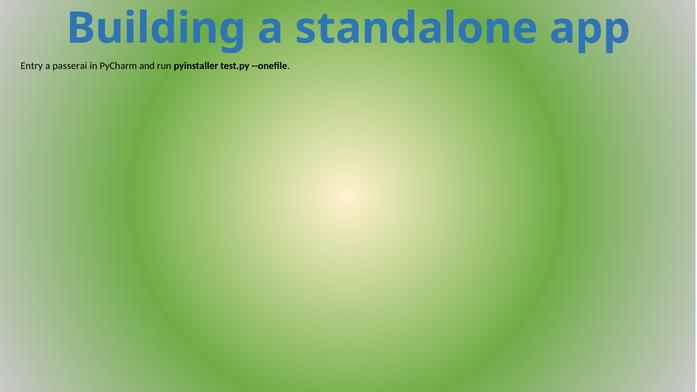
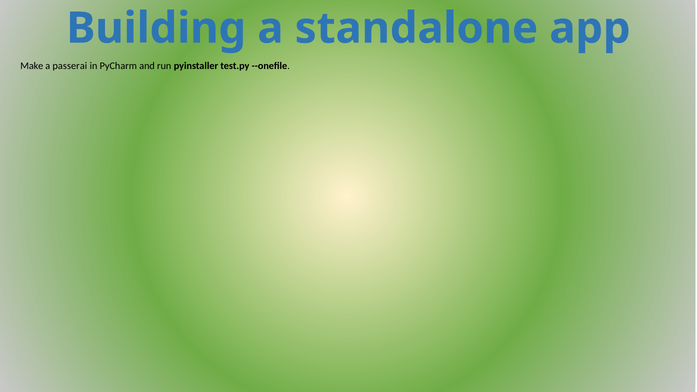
Entry: Entry -> Make
